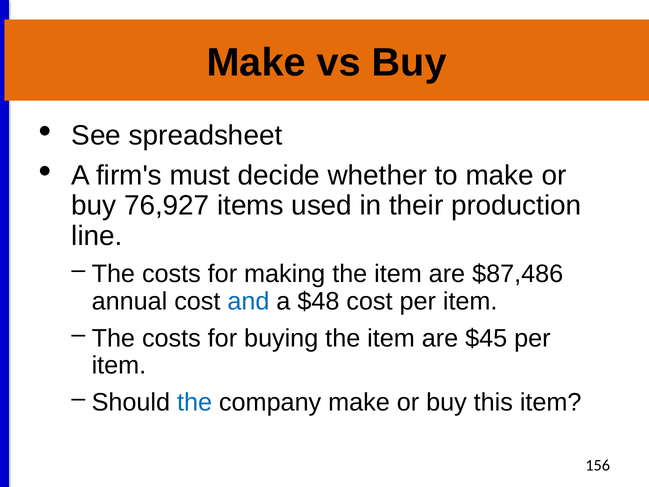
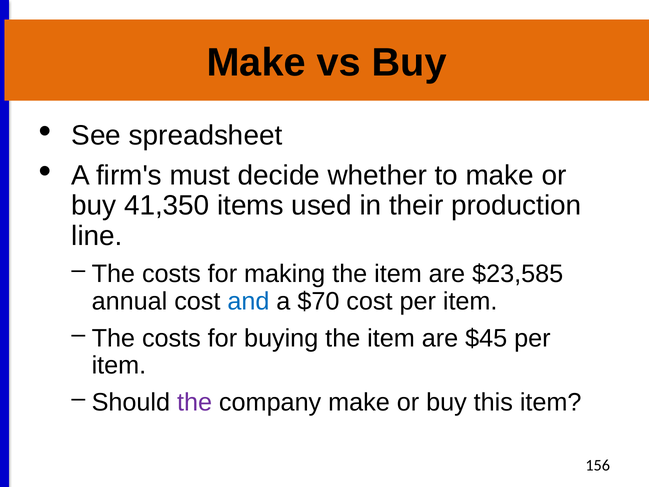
76,927: 76,927 -> 41,350
$87,486: $87,486 -> $23,585
$48: $48 -> $70
the at (195, 402) colour: blue -> purple
